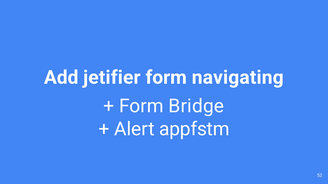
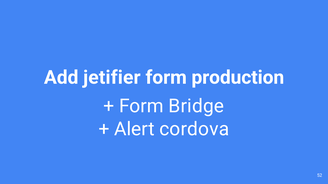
navigating: navigating -> production
appfstm: appfstm -> cordova
